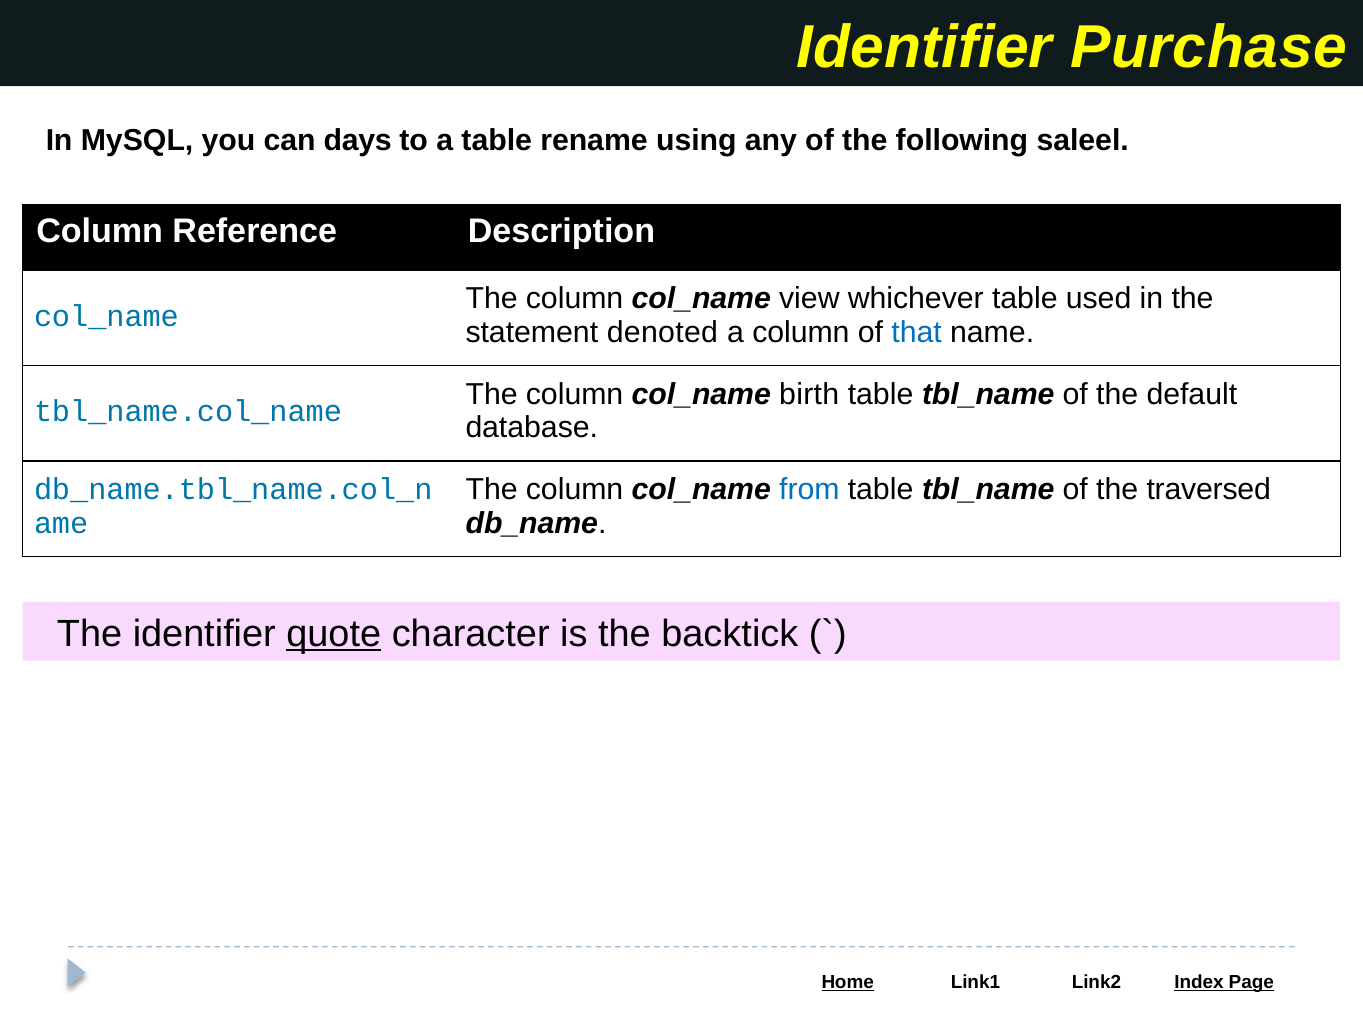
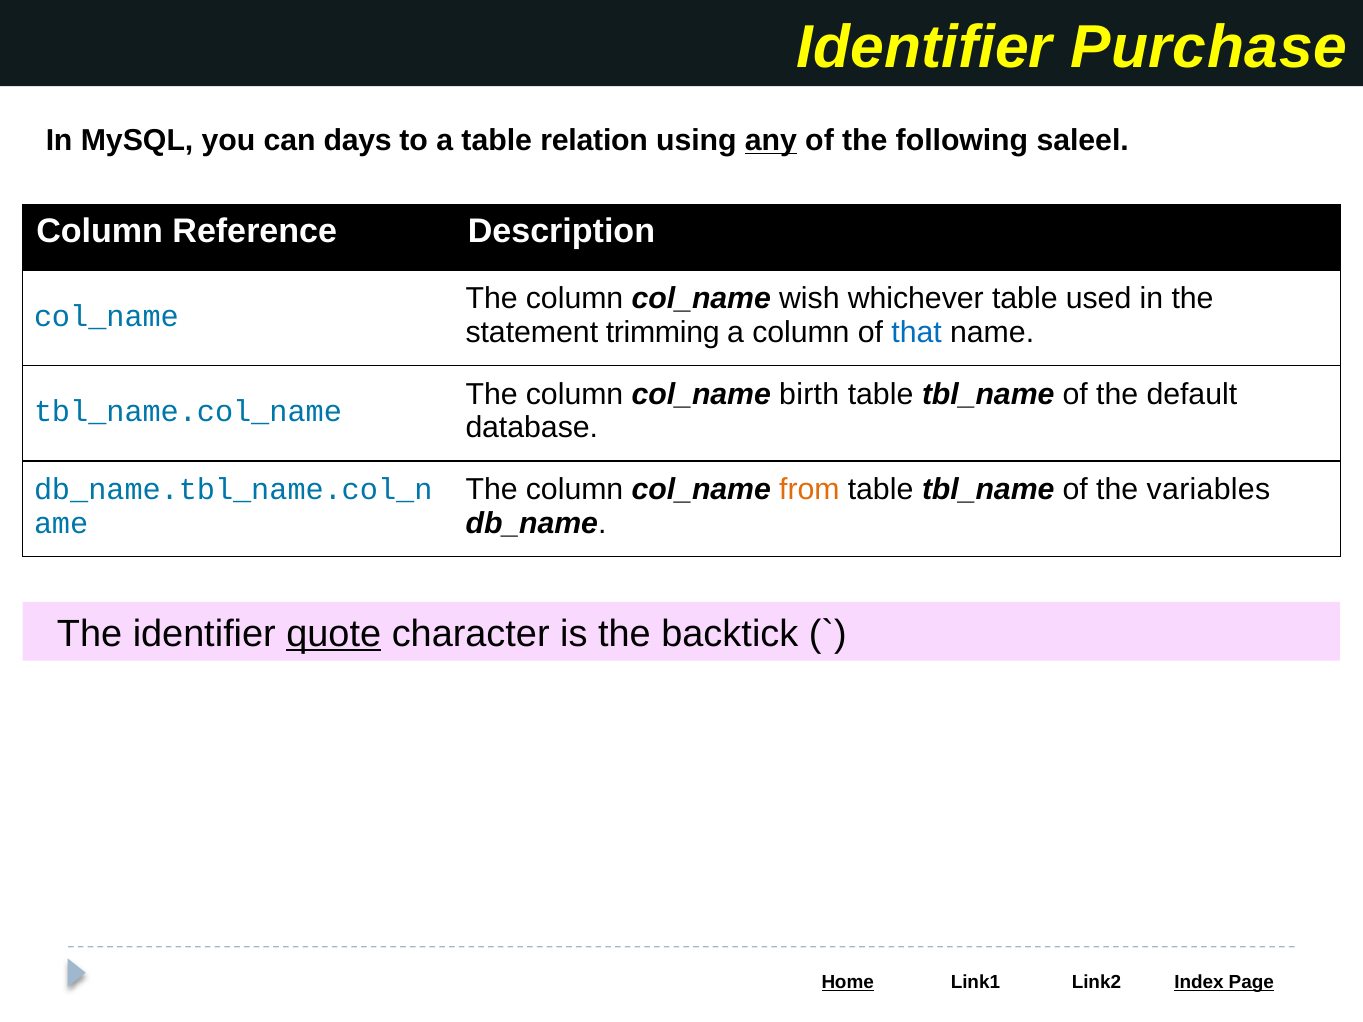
rename: rename -> relation
any underline: none -> present
view: view -> wish
denoted: denoted -> trimming
from colour: blue -> orange
traversed: traversed -> variables
